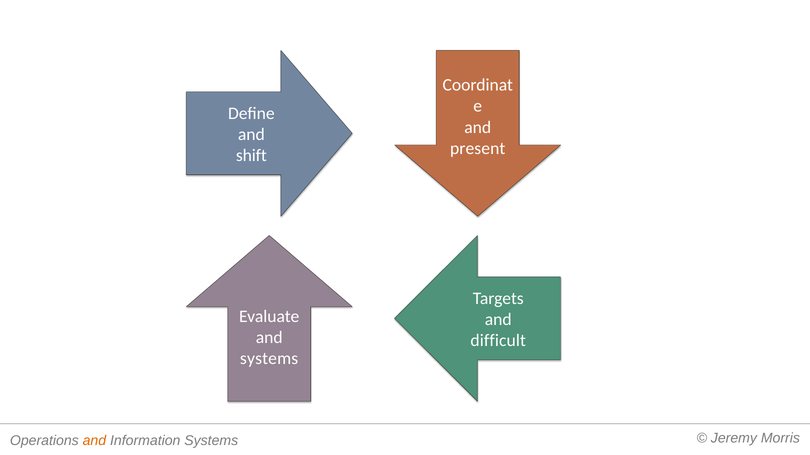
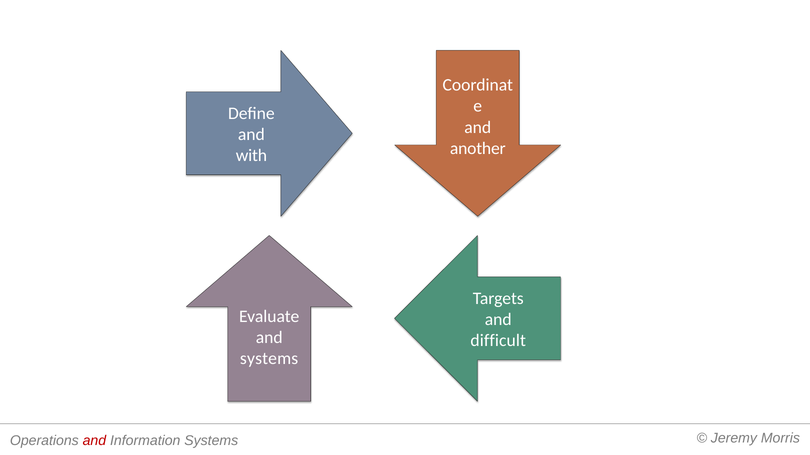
present: present -> another
shift: shift -> with
and at (94, 441) colour: orange -> red
